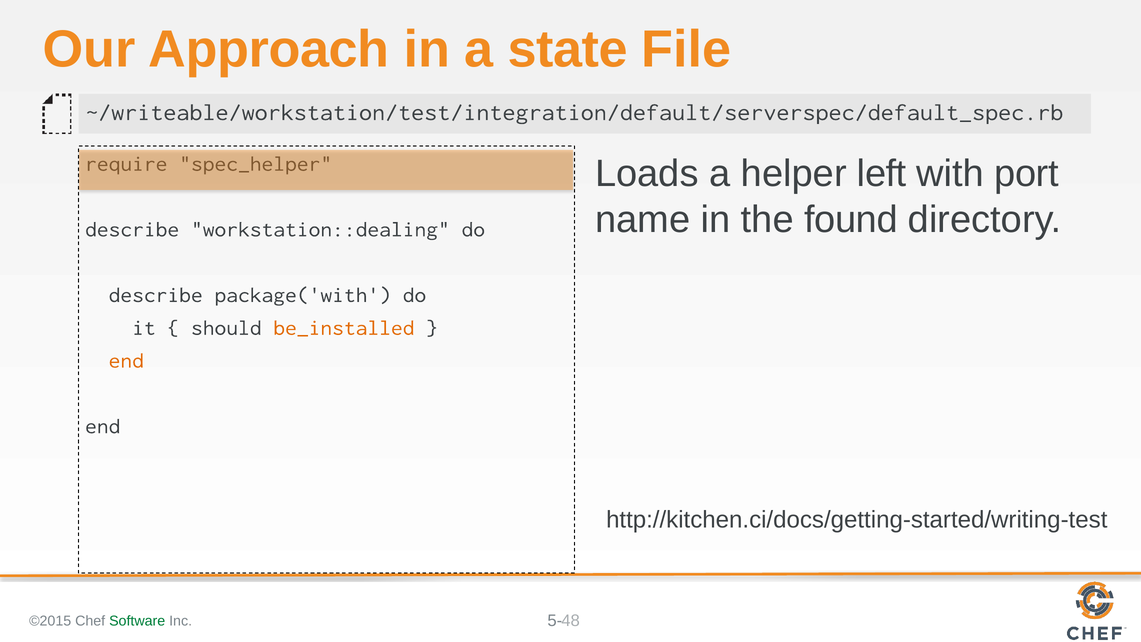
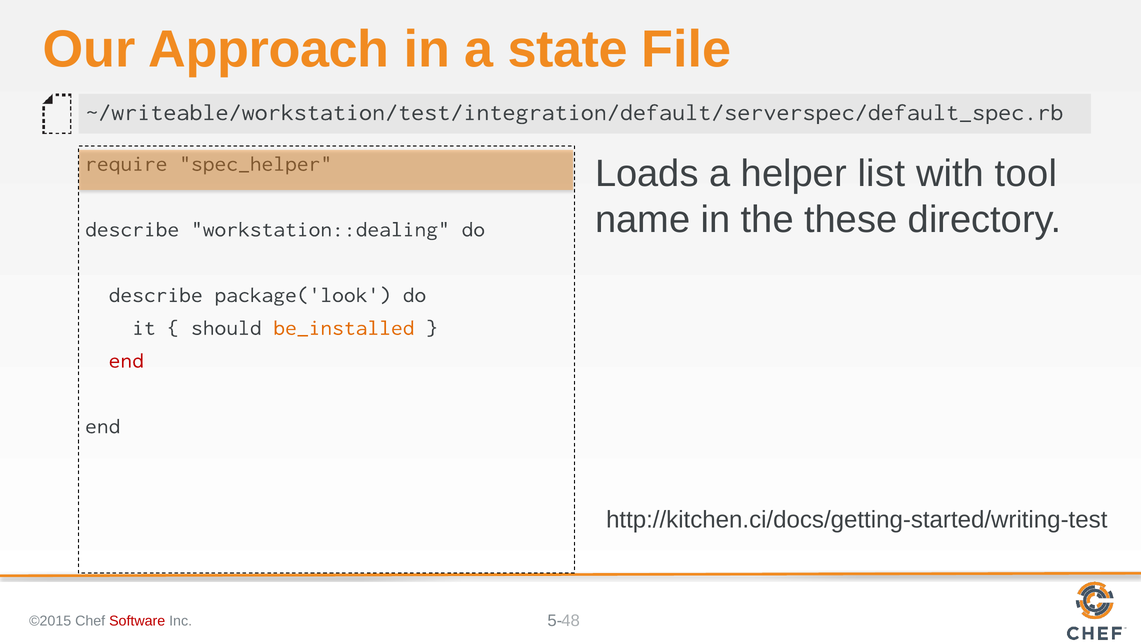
left: left -> list
port: port -> tool
found: found -> these
package('with: package('with -> package('look
end at (126, 360) colour: orange -> red
Software colour: green -> red
